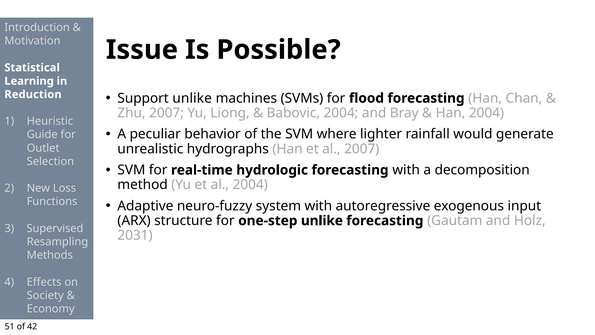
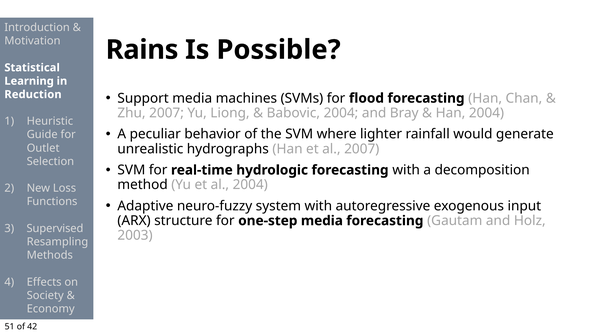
Issue: Issue -> Rains
Support unlike: unlike -> media
one-step unlike: unlike -> media
2031: 2031 -> 2003
